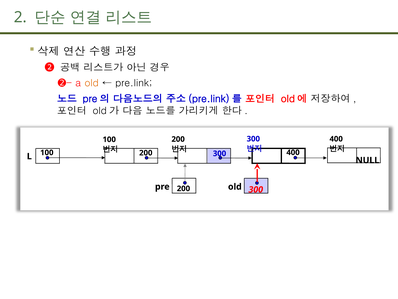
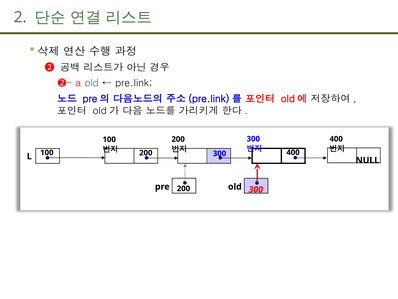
old at (92, 83) colour: orange -> blue
